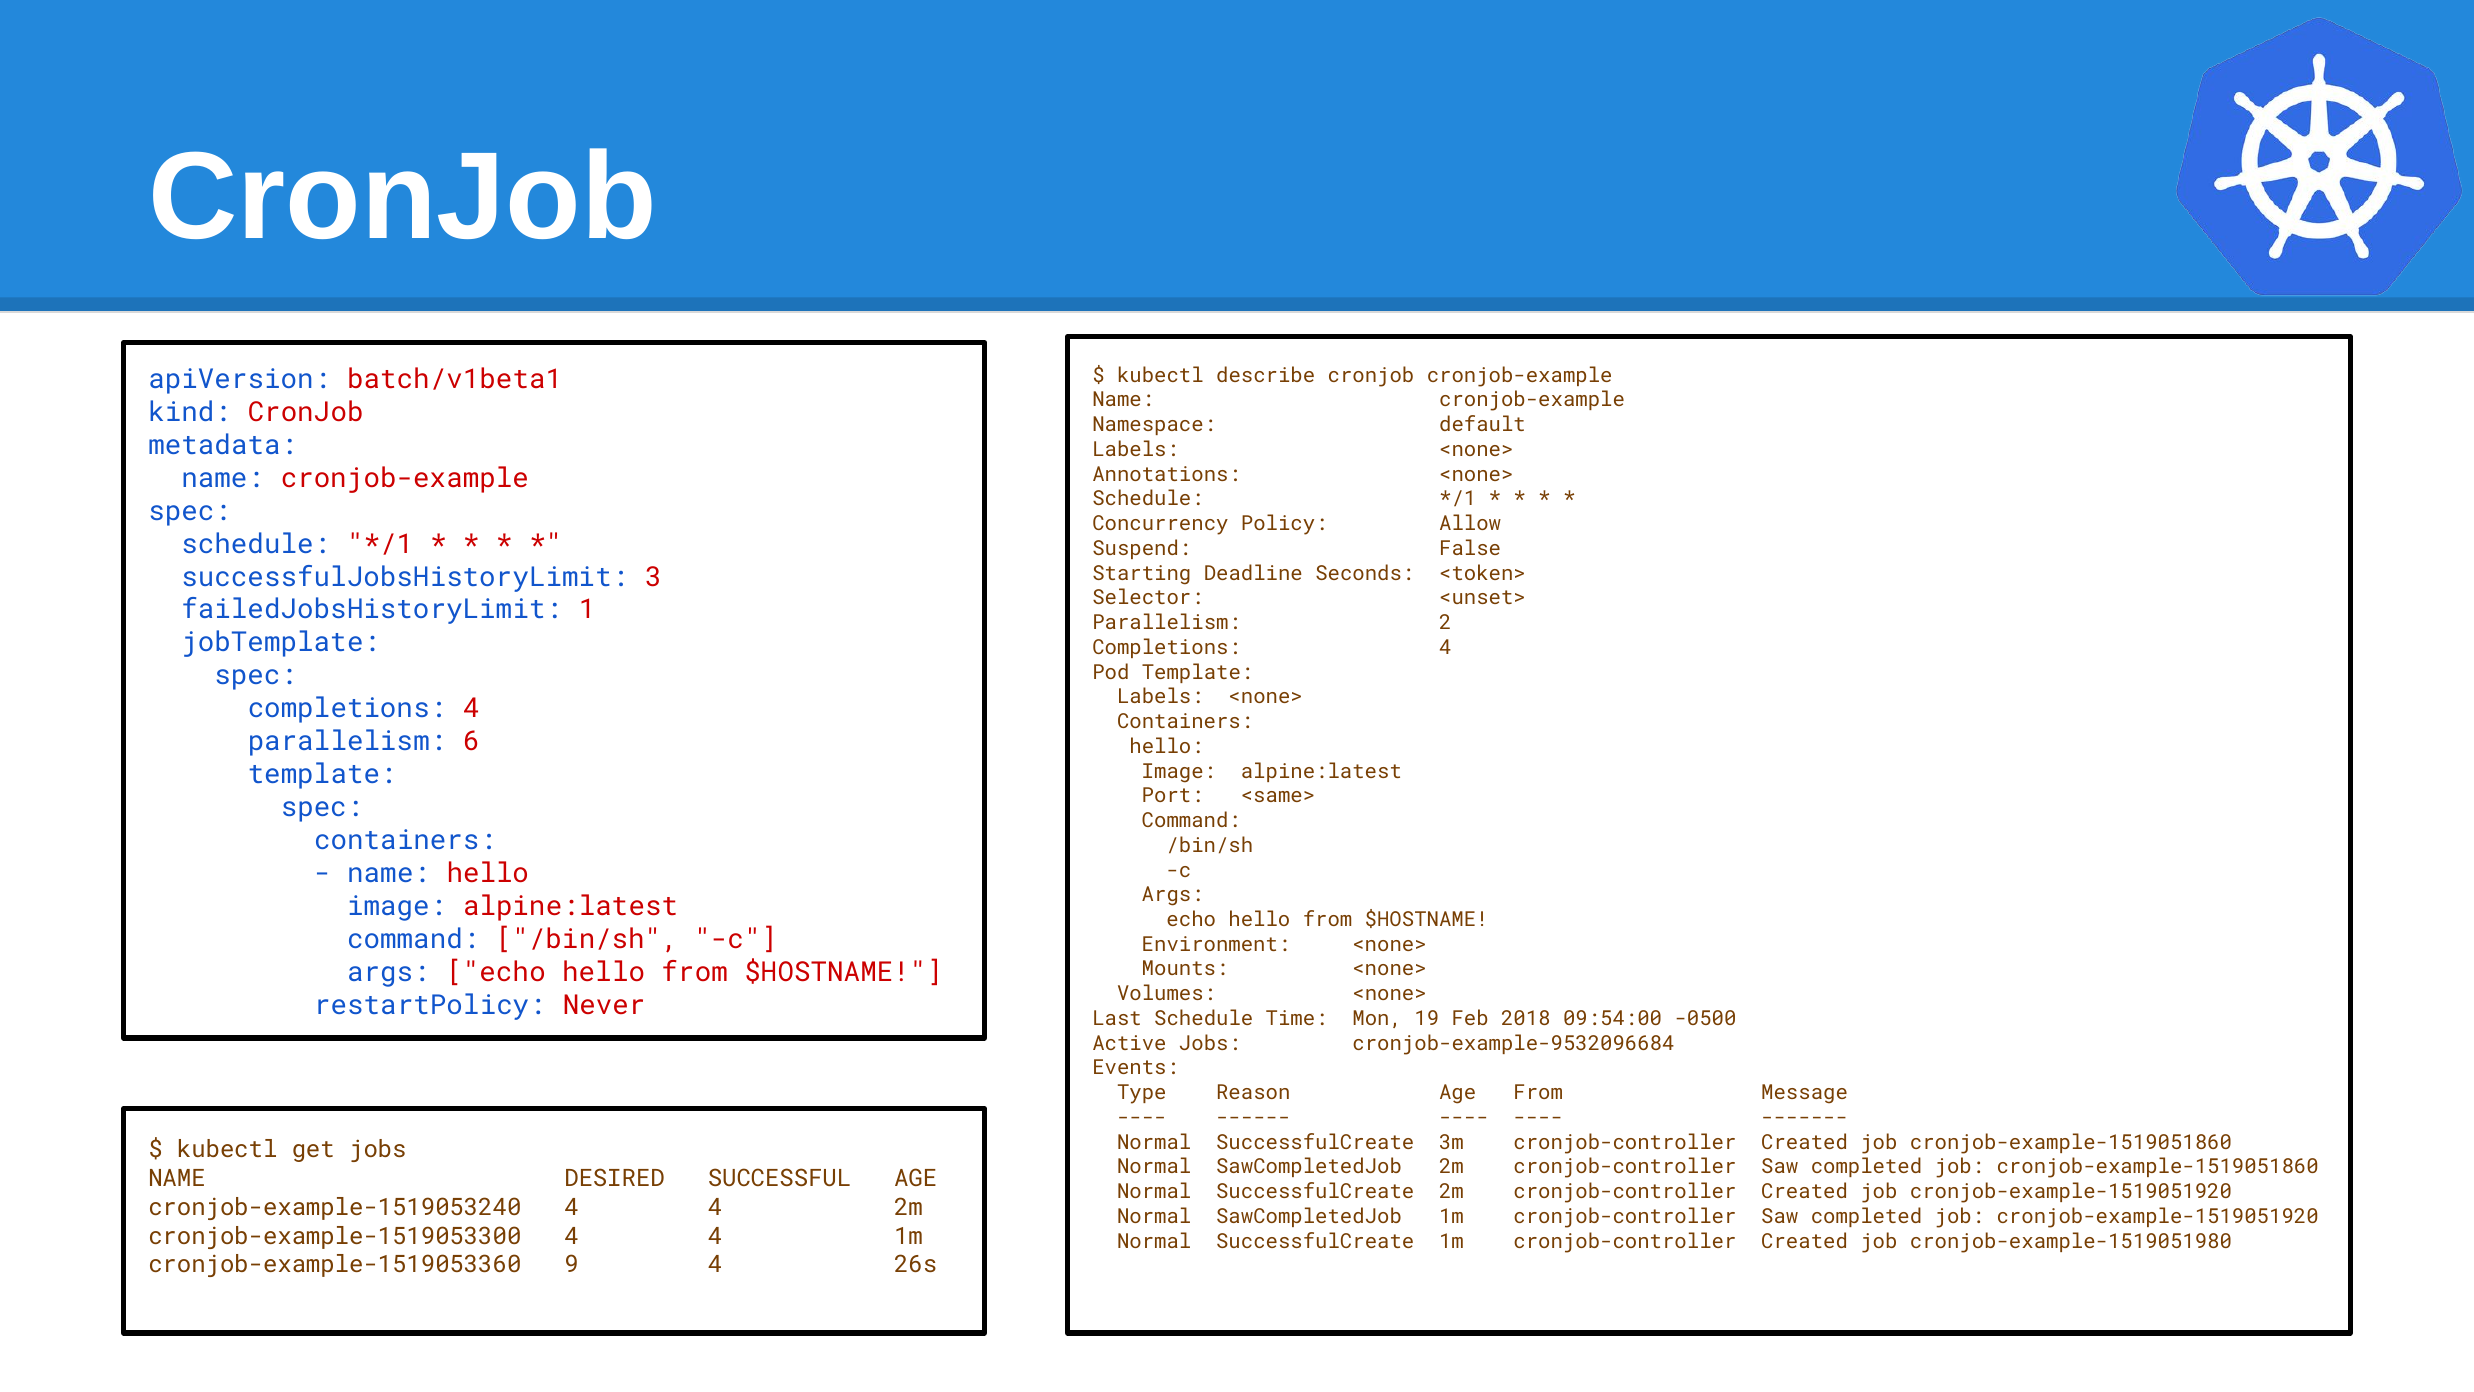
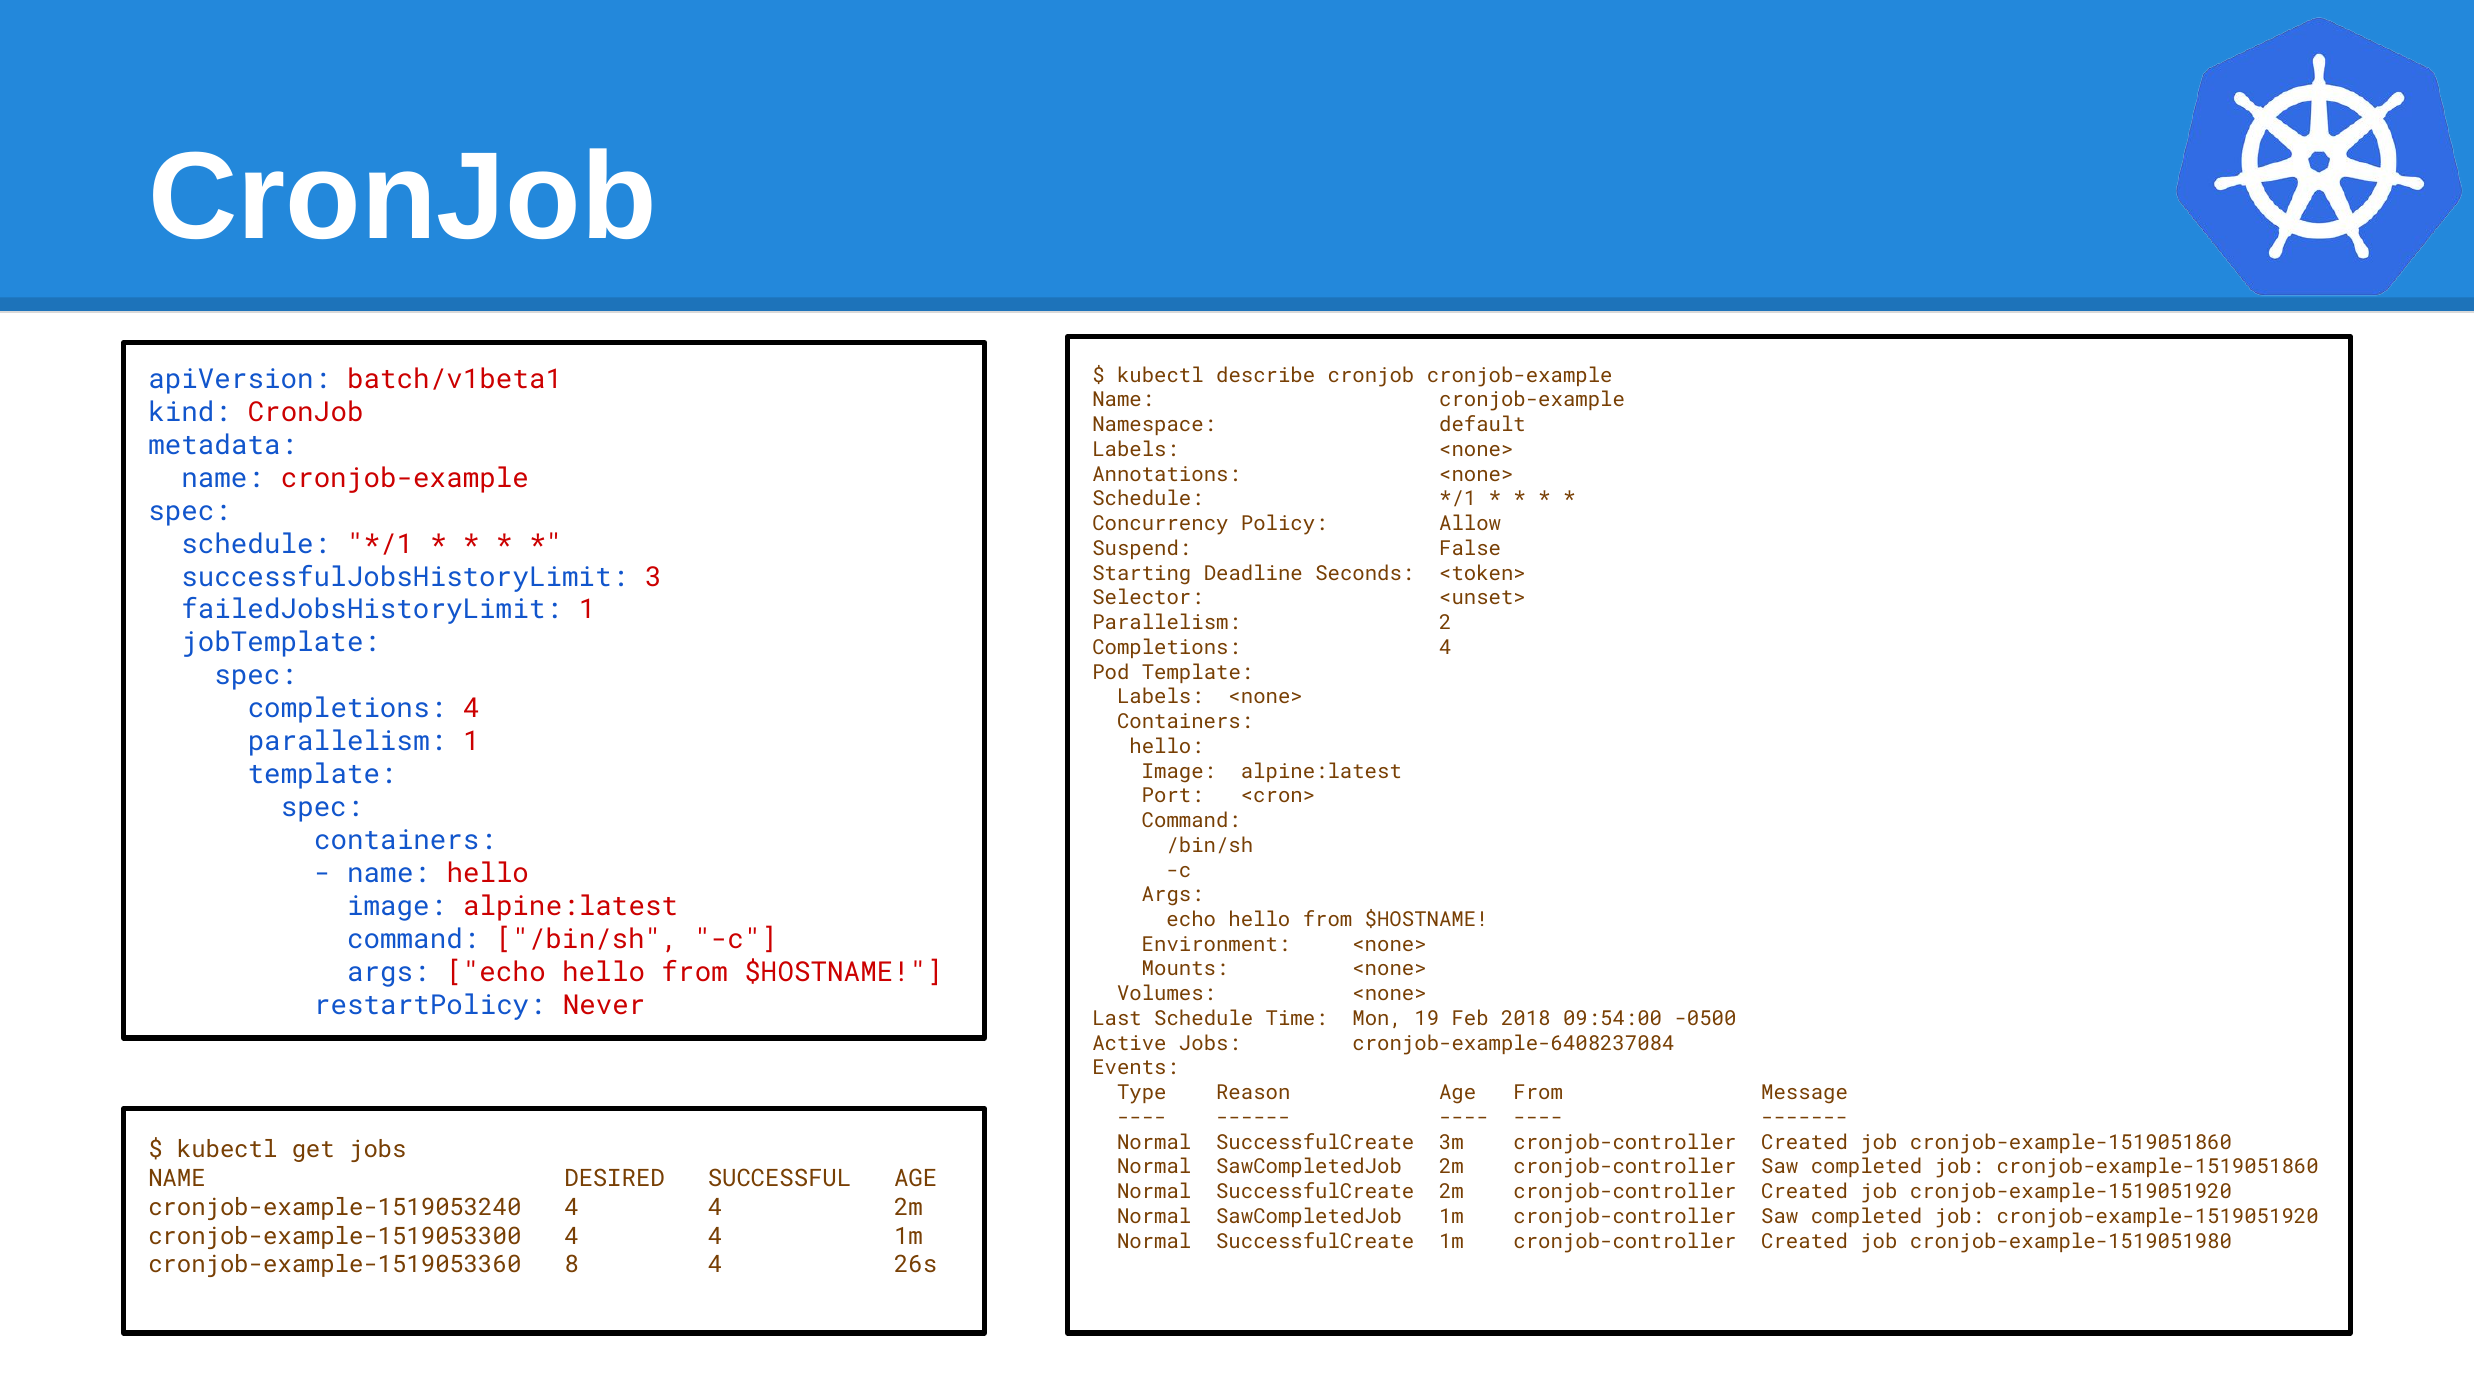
parallelism 6: 6 -> 1
<same>: <same> -> <cron>
cronjob-example-9532096684: cronjob-example-9532096684 -> cronjob-example-6408237084
9: 9 -> 8
